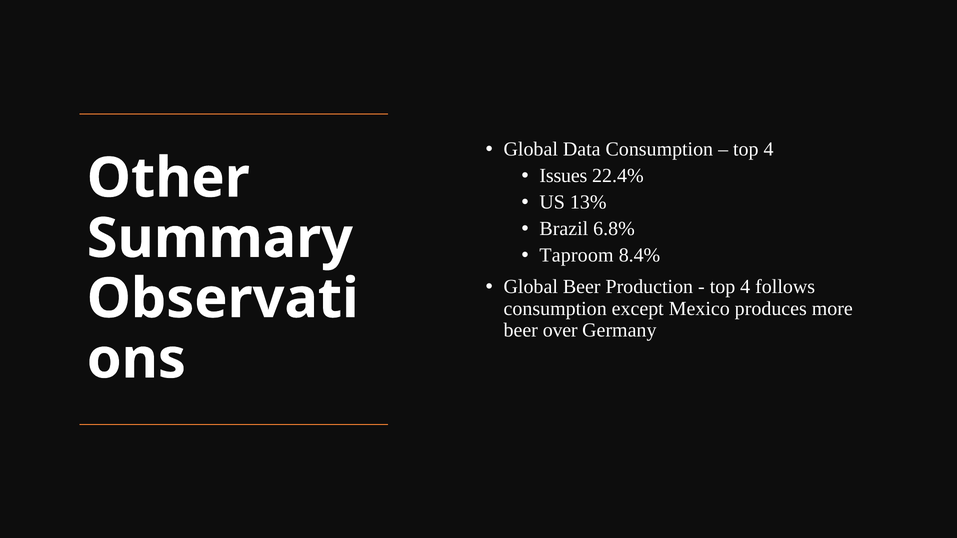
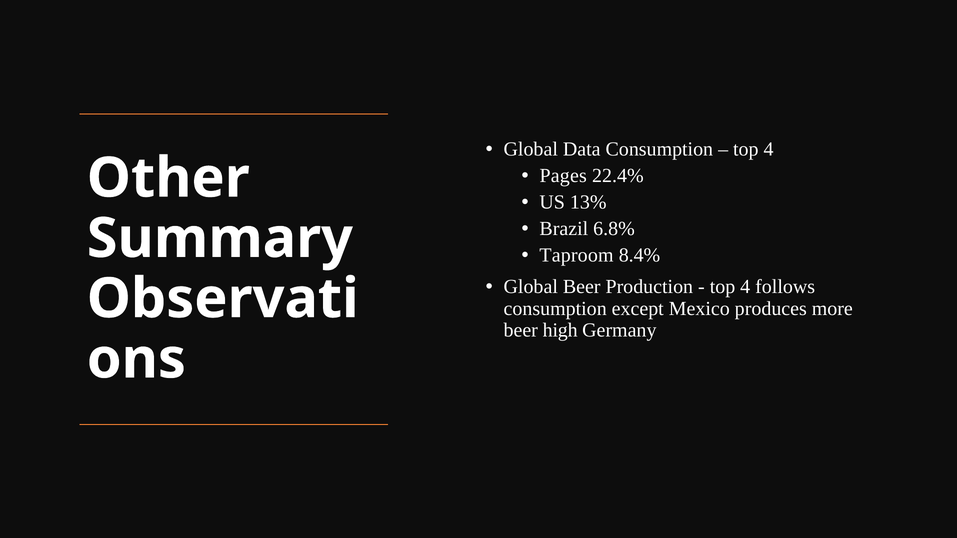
Issues: Issues -> Pages
over: over -> high
